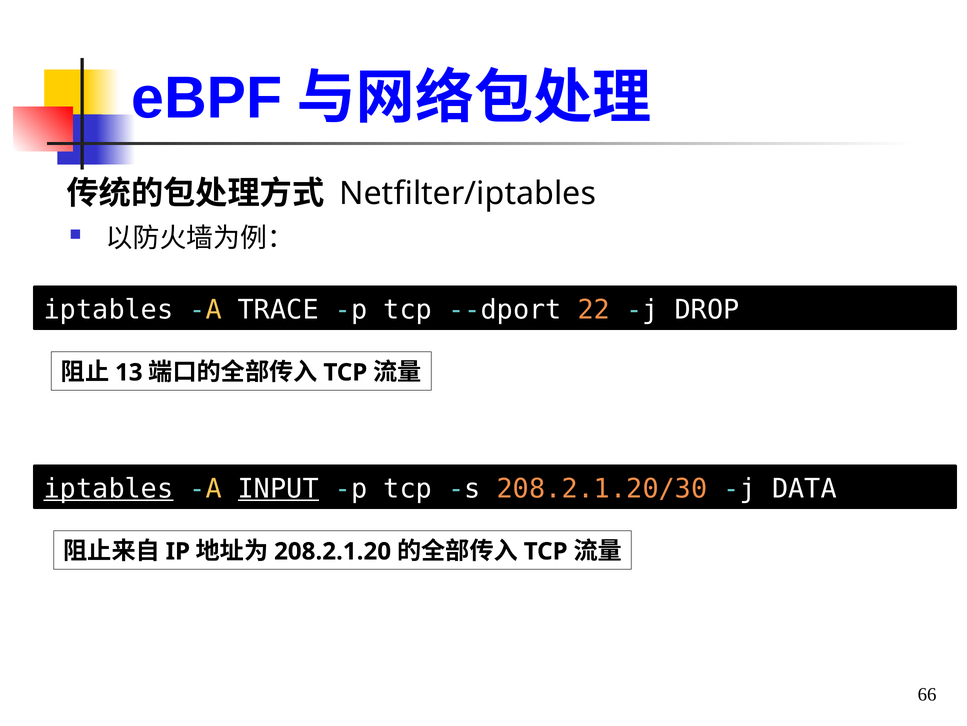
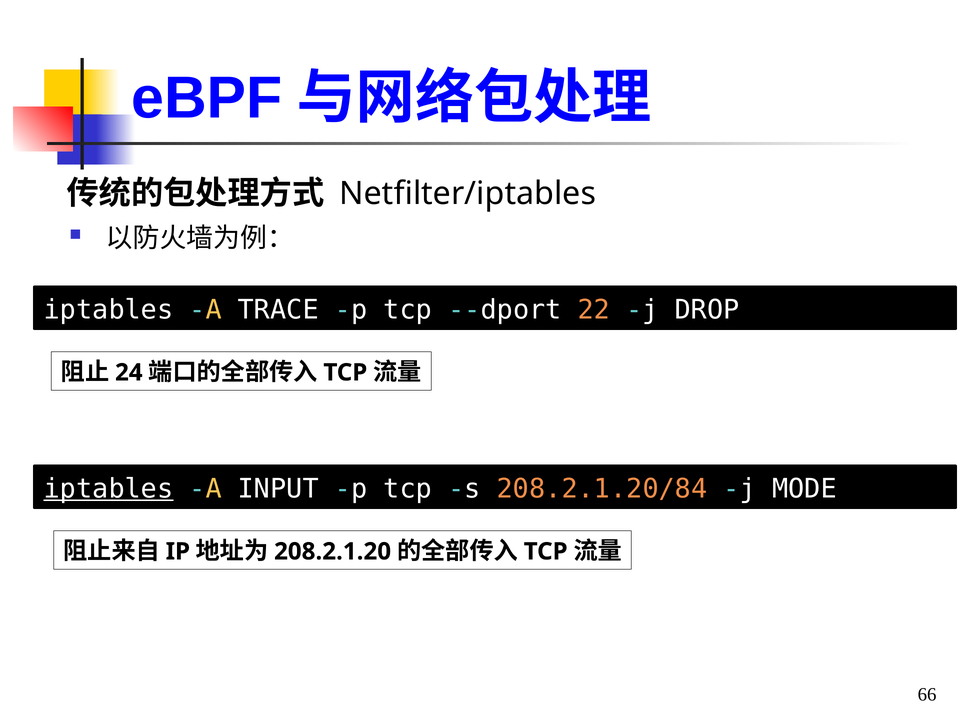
13: 13 -> 24
INPUT underline: present -> none
208.2.1.20/30: 208.2.1.20/30 -> 208.2.1.20/84
DATA: DATA -> MODE
